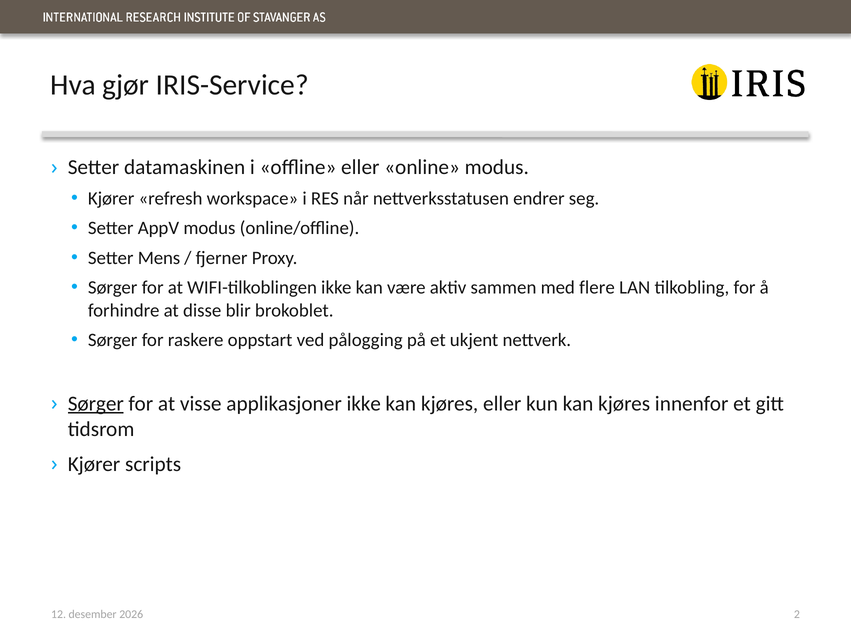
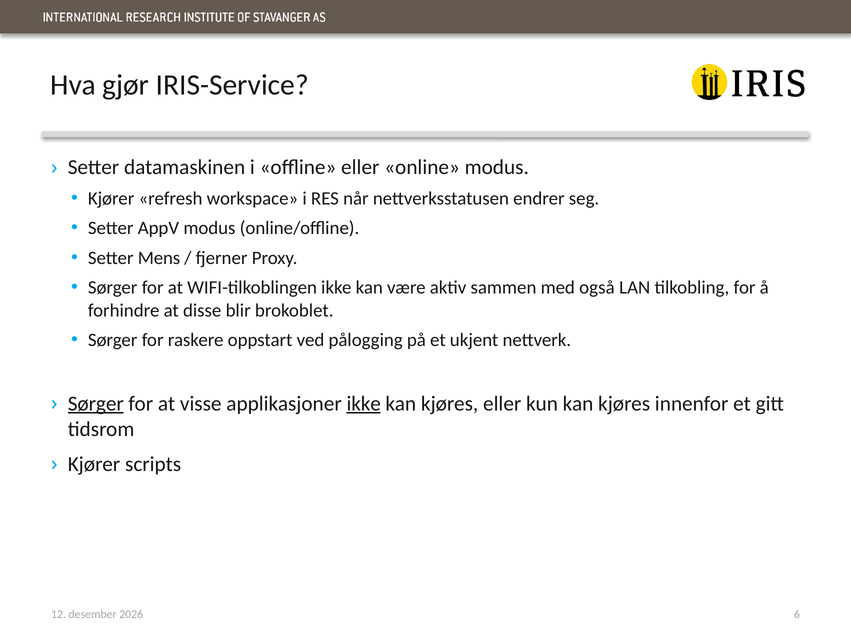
flere: flere -> også
ikke at (364, 404) underline: none -> present
2: 2 -> 6
